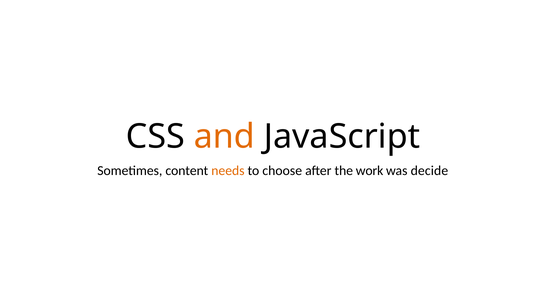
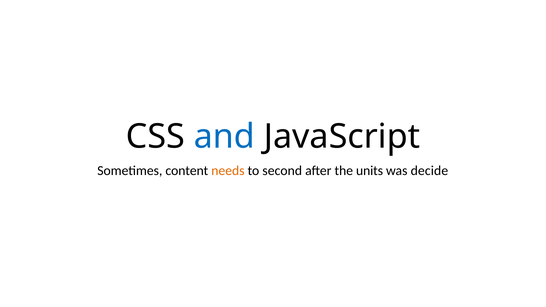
and colour: orange -> blue
choose: choose -> second
work: work -> units
